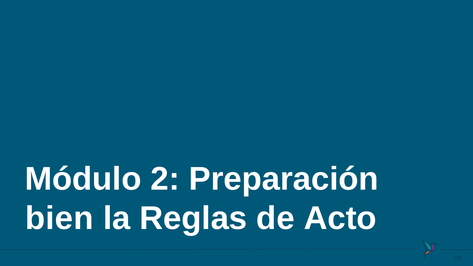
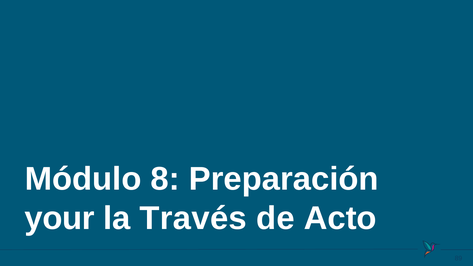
2: 2 -> 8
bien: bien -> your
Reglas: Reglas -> Través
